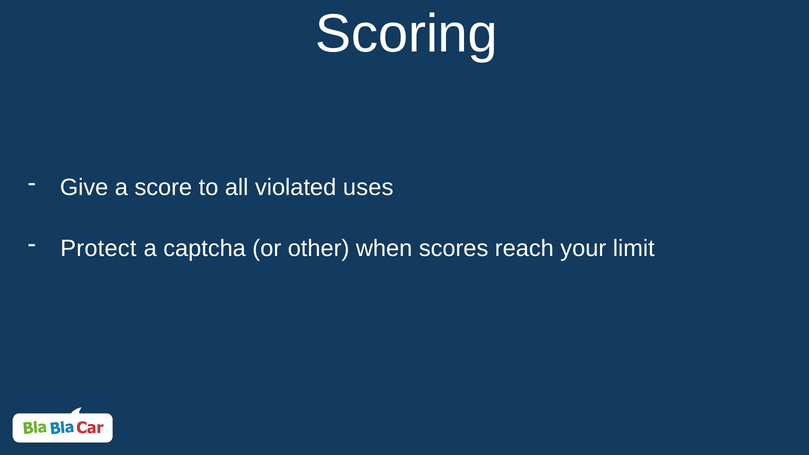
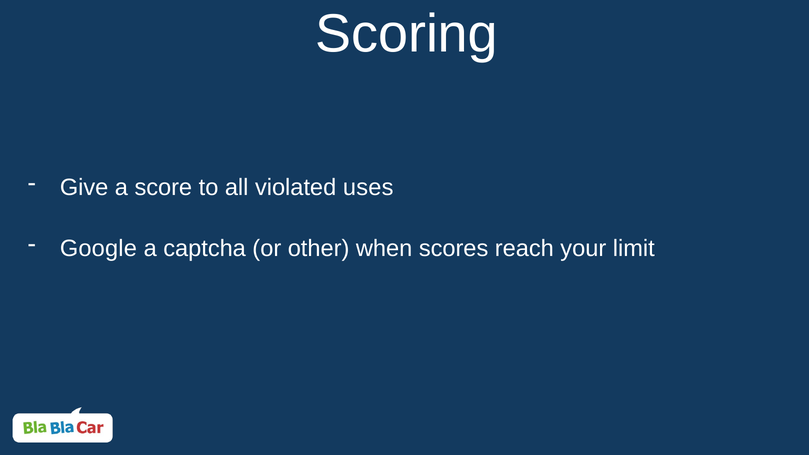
Protect: Protect -> Google
